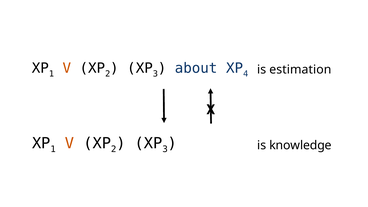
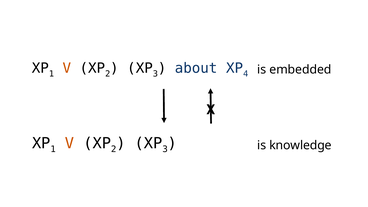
estimation: estimation -> embedded
